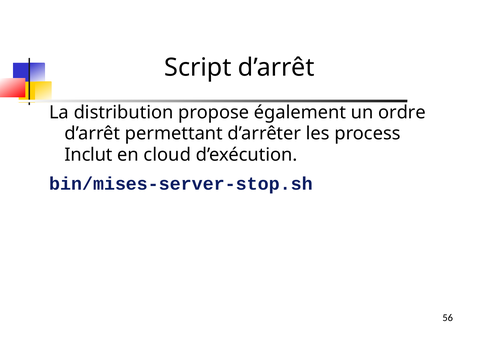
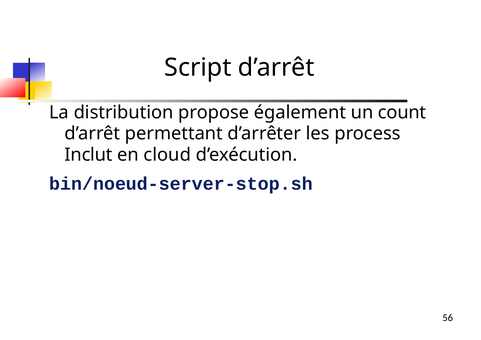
ordre: ordre -> count
bin/mises-server-stop.sh: bin/mises-server-stop.sh -> bin/noeud-server-stop.sh
